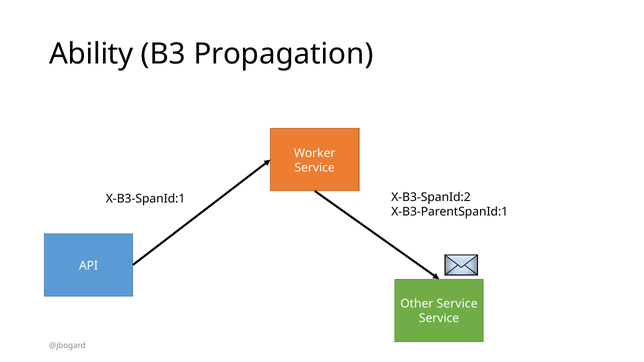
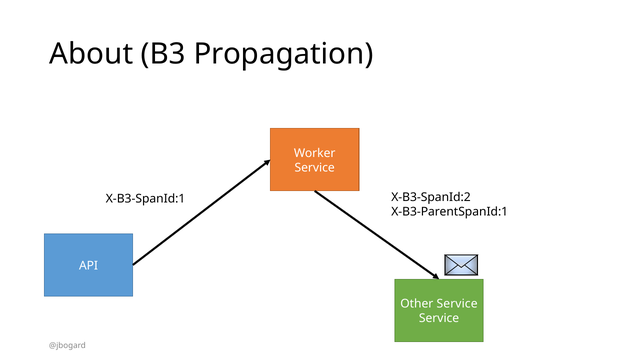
Ability: Ability -> About
